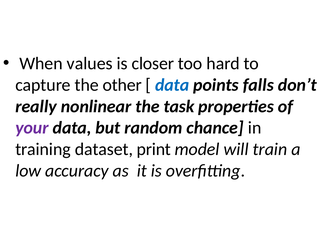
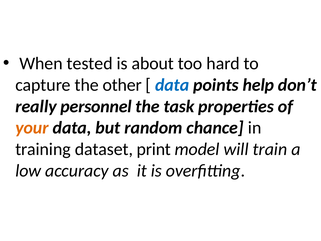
values: values -> tested
closer: closer -> about
falls: falls -> help
nonlinear: nonlinear -> personnel
your colour: purple -> orange
